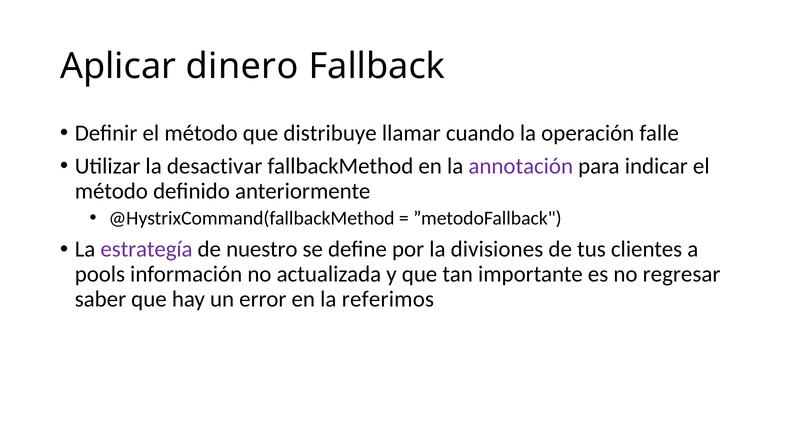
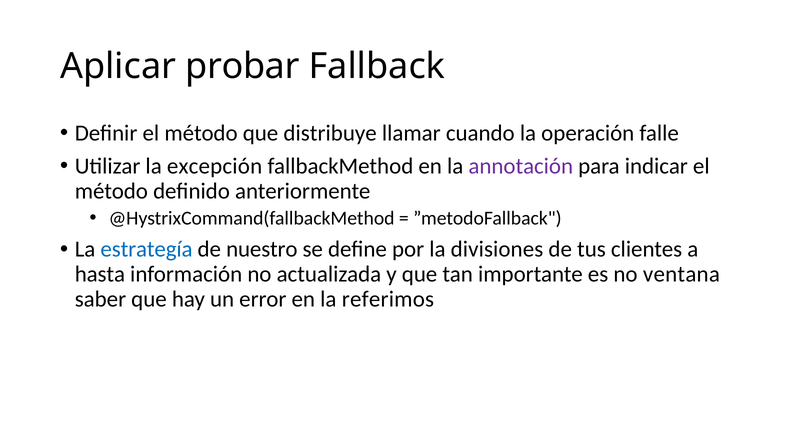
dinero: dinero -> probar
desactivar: desactivar -> excepción
estrategía colour: purple -> blue
pools: pools -> hasta
regresar: regresar -> ventana
